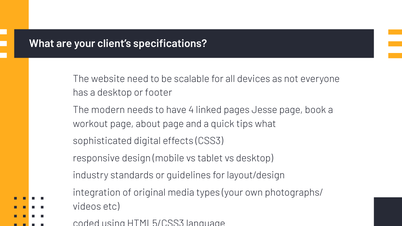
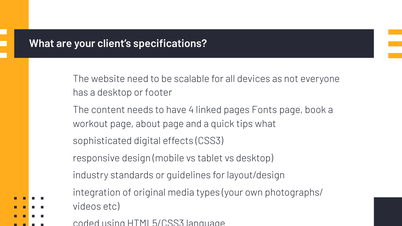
modern: modern -> content
Jesse: Jesse -> Fonts
